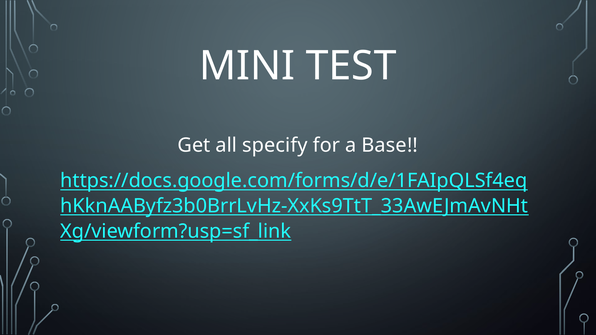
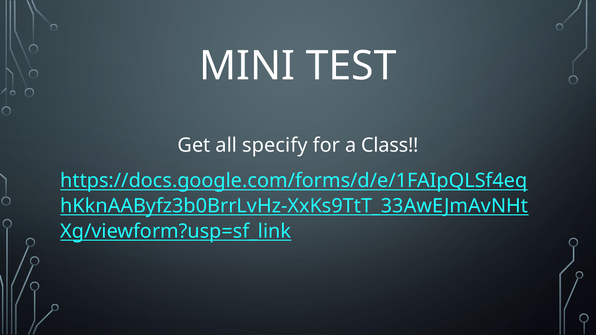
Base: Base -> Class
